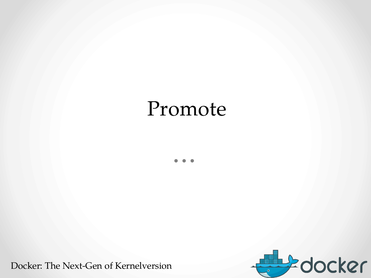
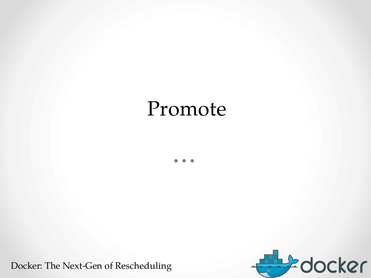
Kernelversion: Kernelversion -> Rescheduling
